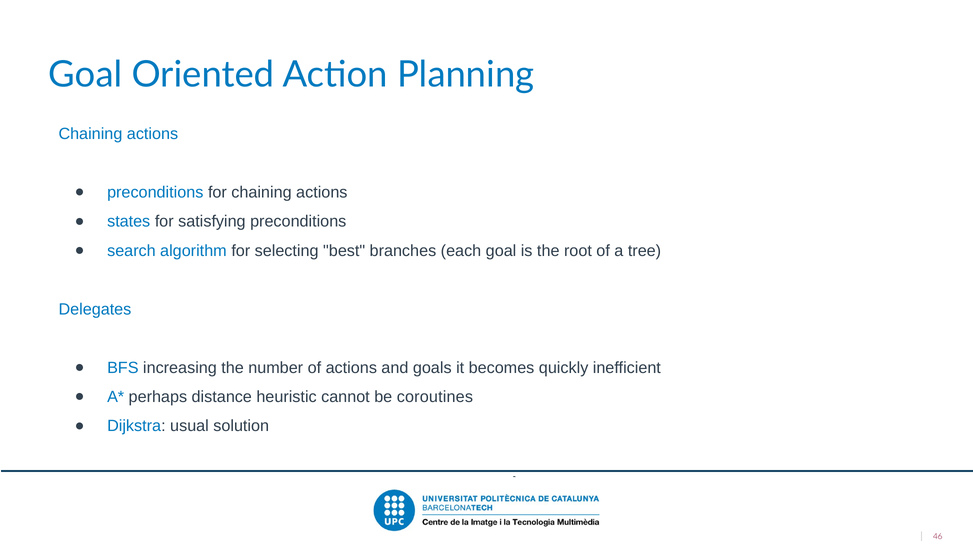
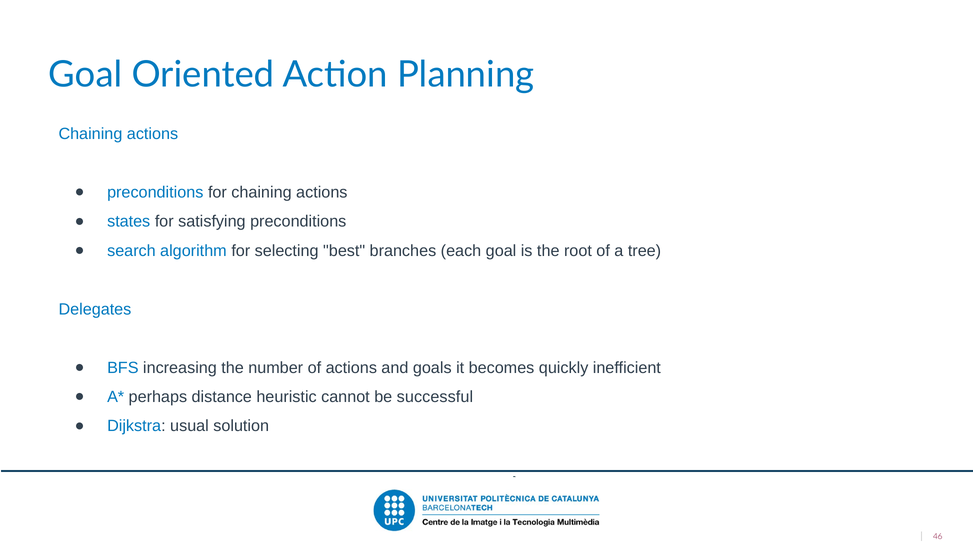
coroutines: coroutines -> successful
